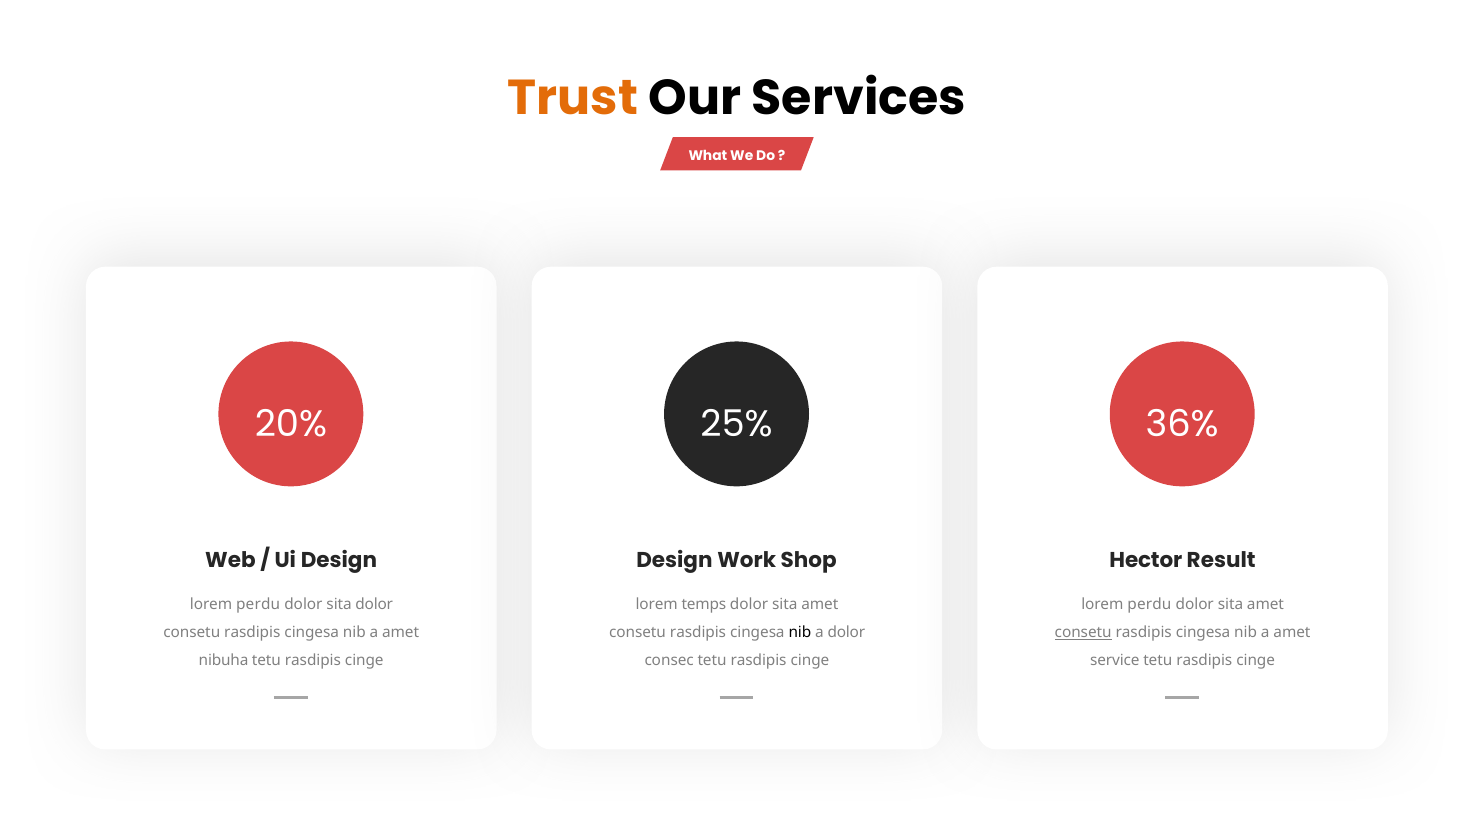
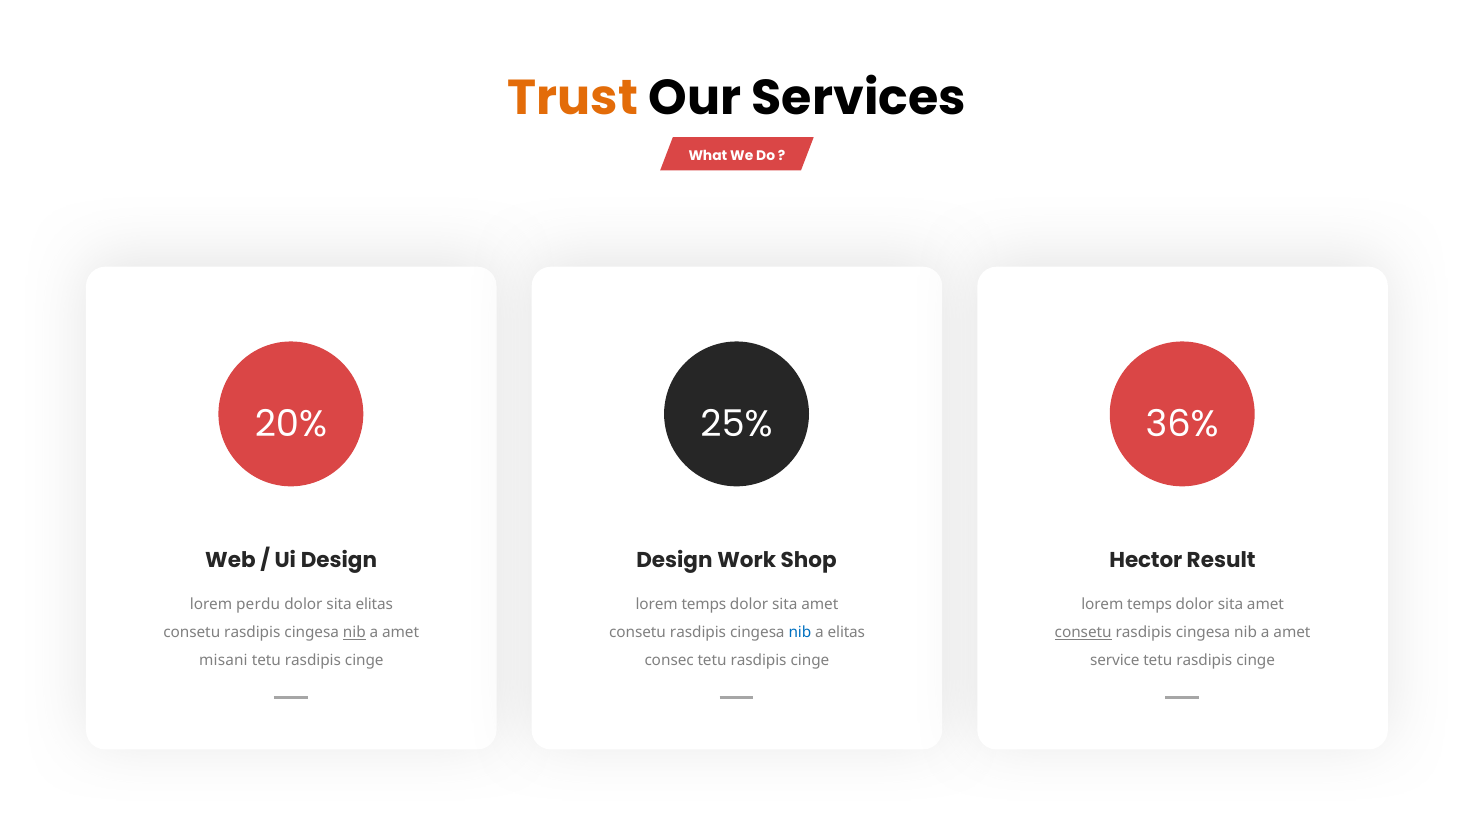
sita dolor: dolor -> elitas
perdu at (1149, 605): perdu -> temps
nib at (354, 633) underline: none -> present
nib at (800, 633) colour: black -> blue
a dolor: dolor -> elitas
nibuha: nibuha -> misani
